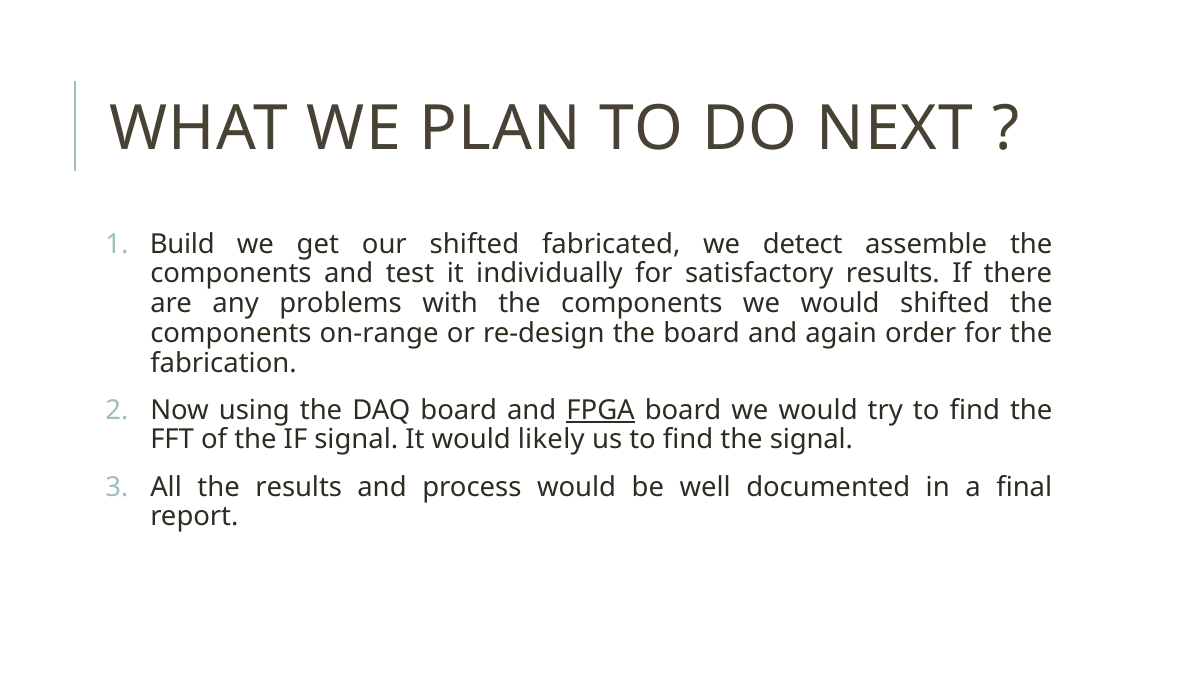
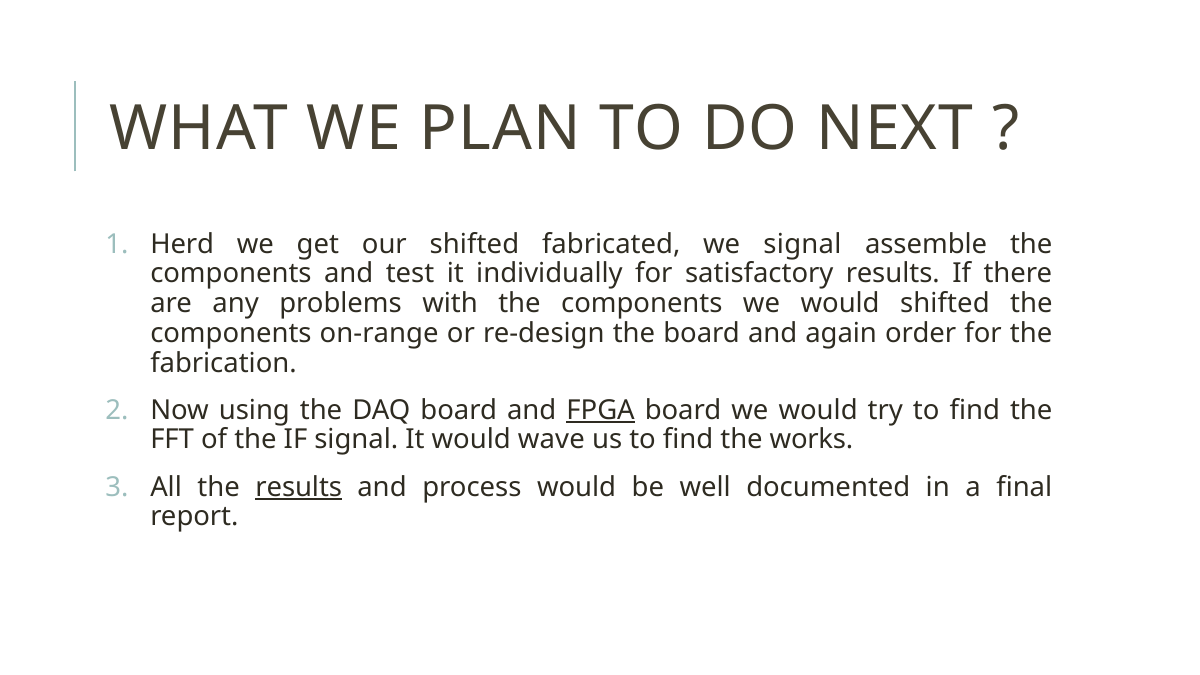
Build: Build -> Herd
we detect: detect -> signal
likely: likely -> wave
the signal: signal -> works
results at (299, 487) underline: none -> present
